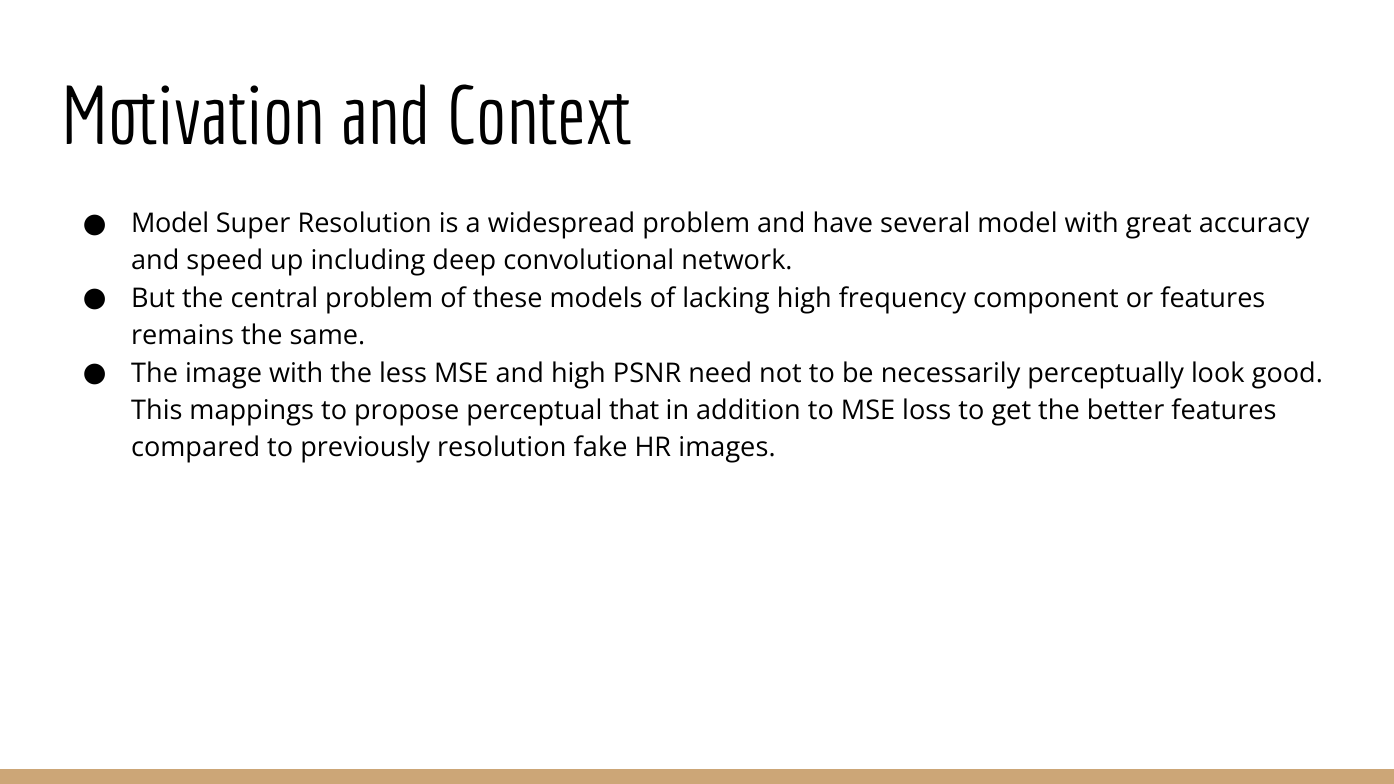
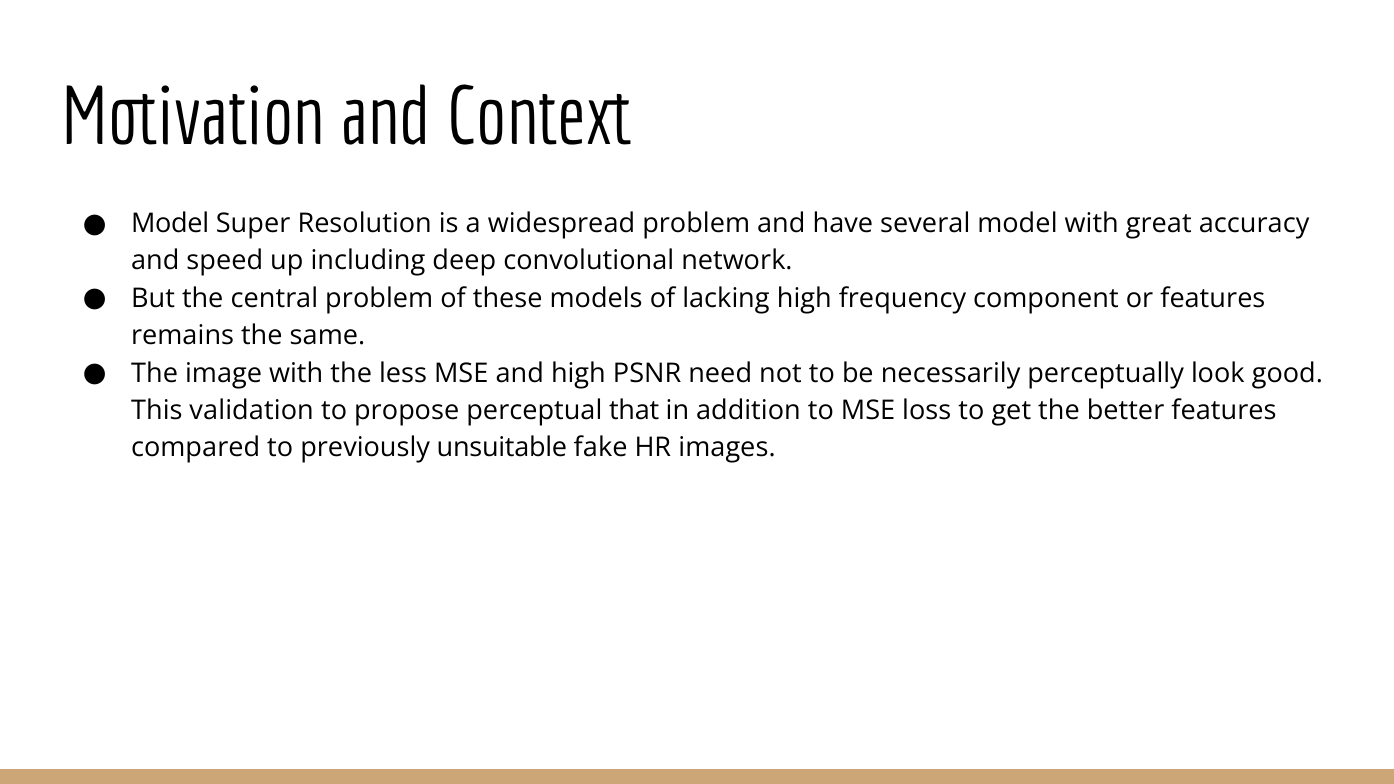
mappings: mappings -> validation
previously resolution: resolution -> unsuitable
